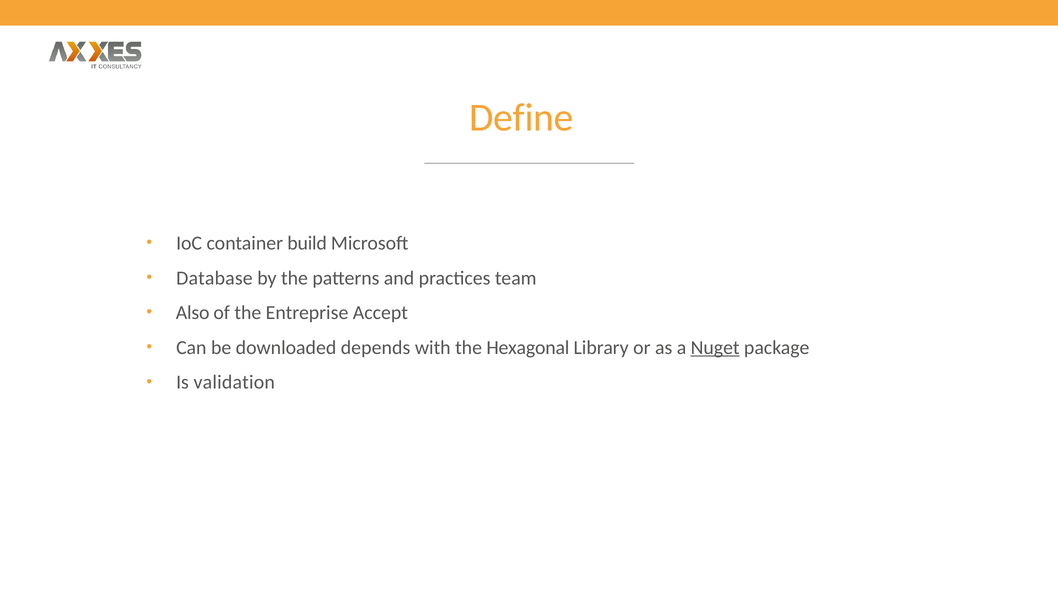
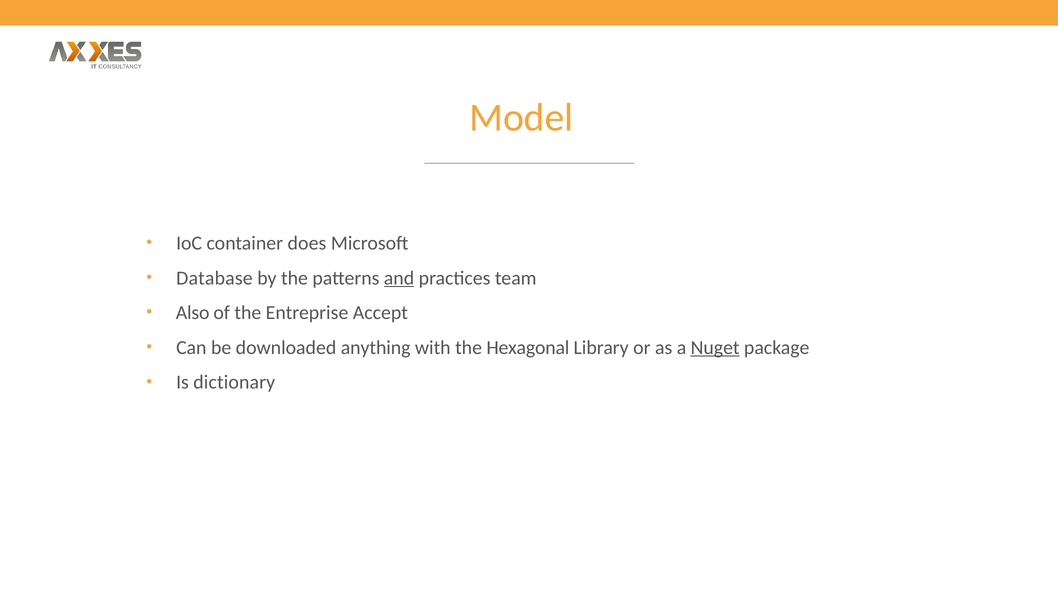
Define: Define -> Model
build: build -> does
and underline: none -> present
depends: depends -> anything
validation: validation -> dictionary
